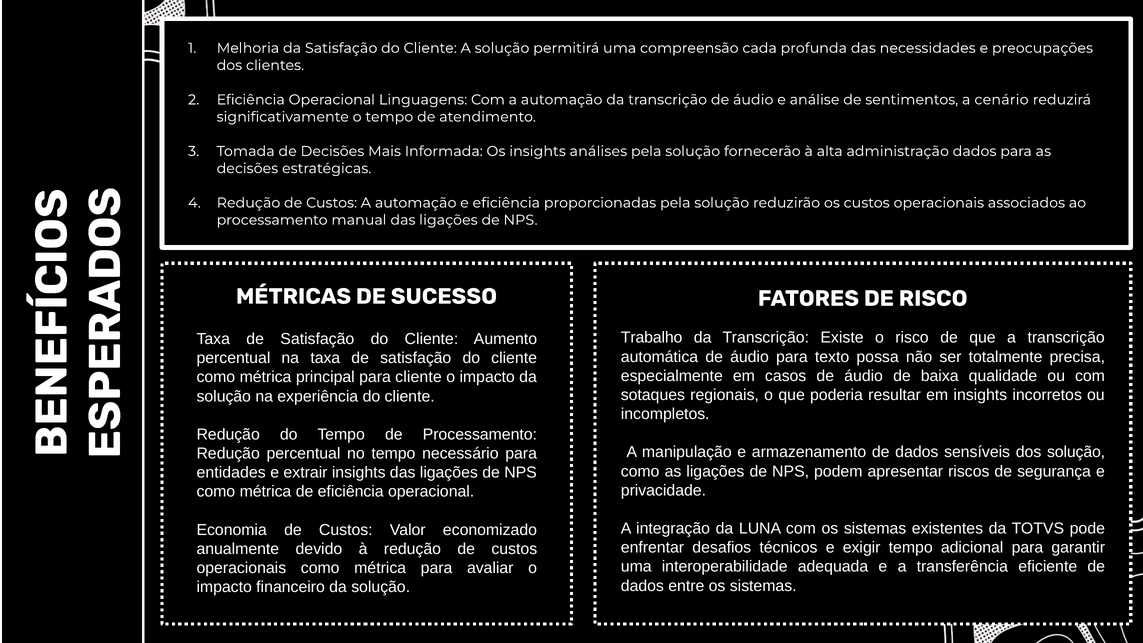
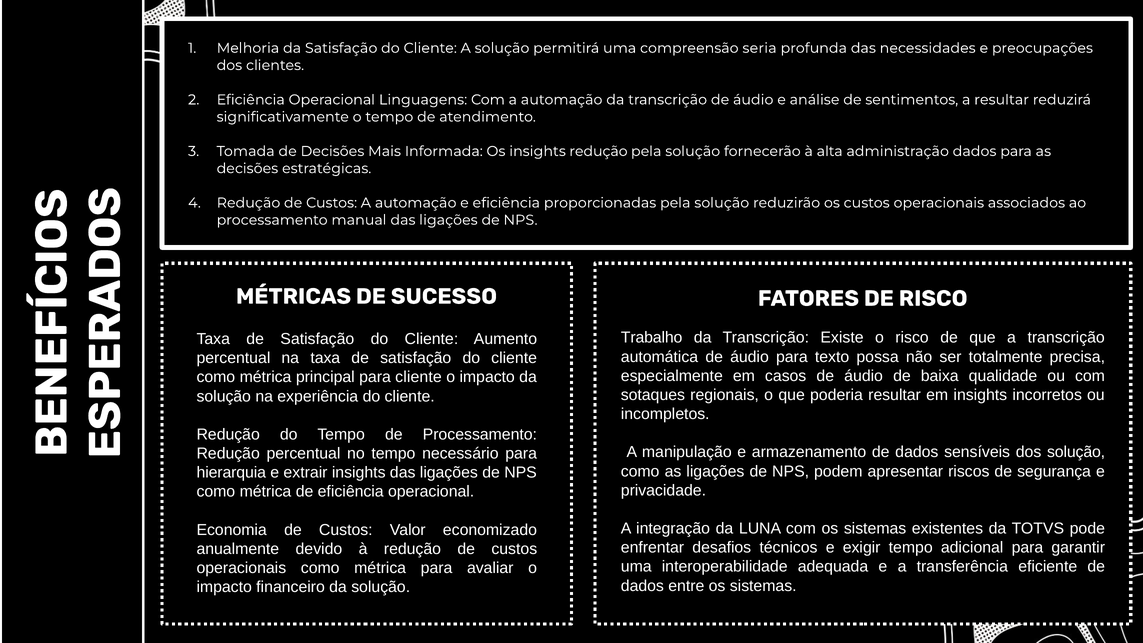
cada: cada -> seria
a cenário: cenário -> resultar
insights análises: análises -> redução
entidades: entidades -> hierarquia
